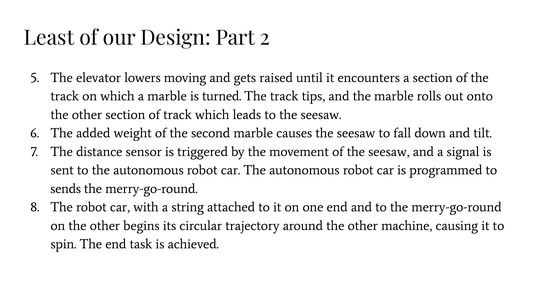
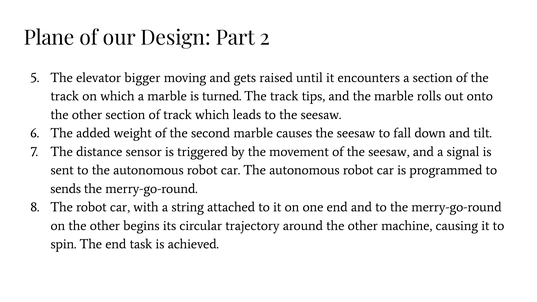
Least: Least -> Plane
lowers: lowers -> bigger
